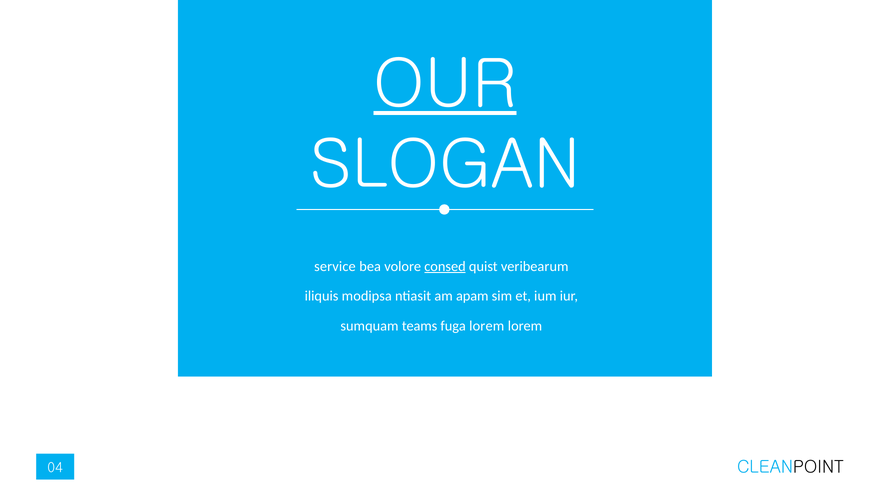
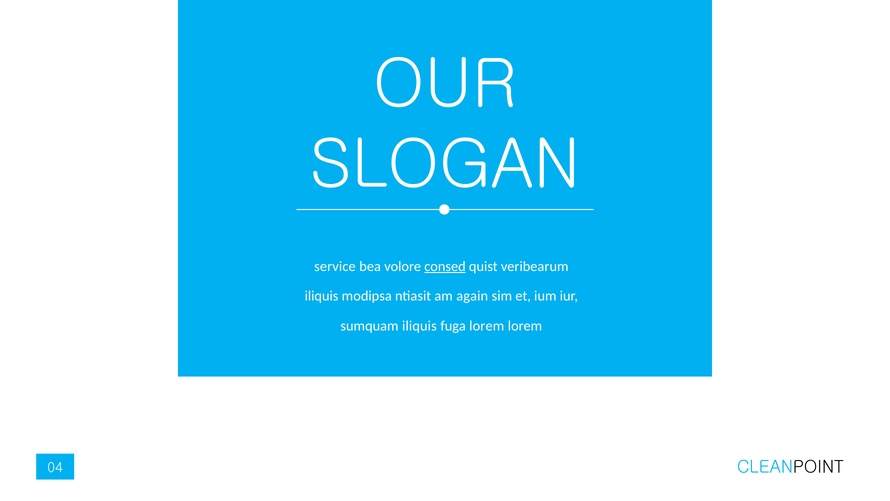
OUR underline: present -> none
apam: apam -> again
sumquam teams: teams -> iliquis
